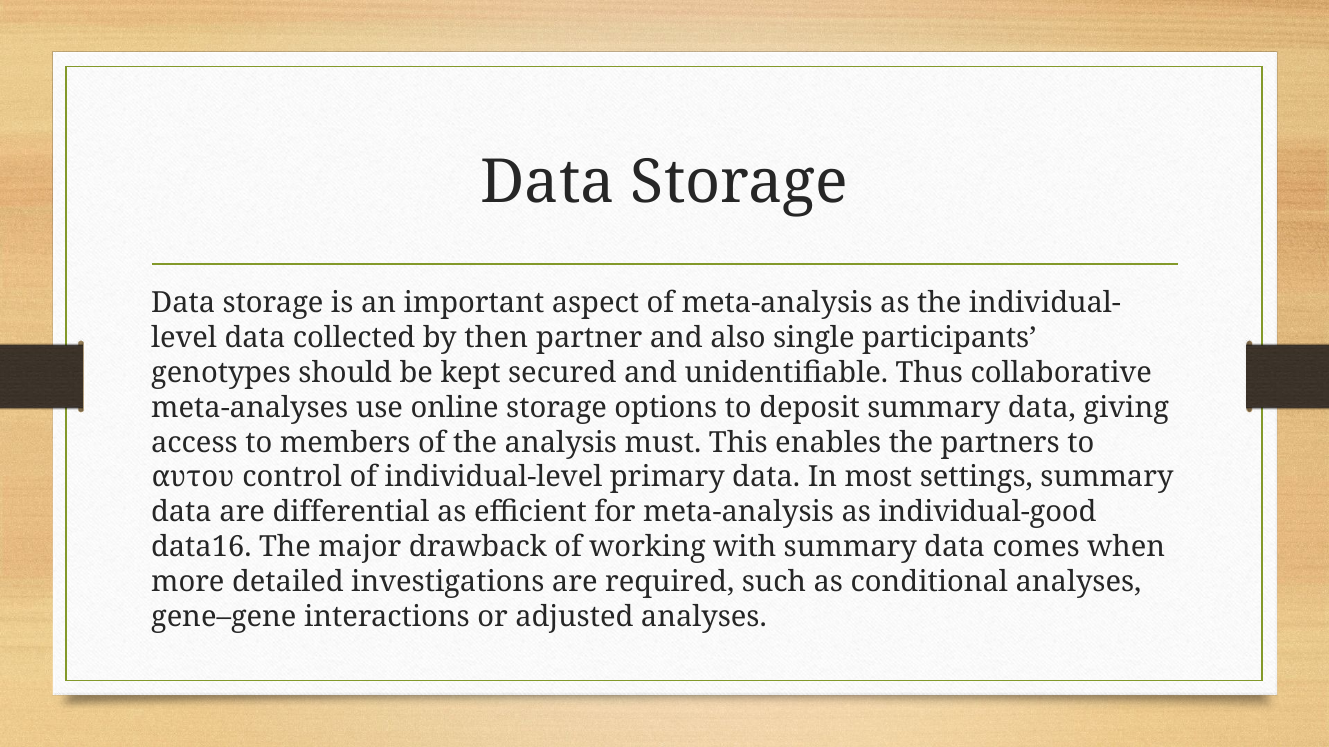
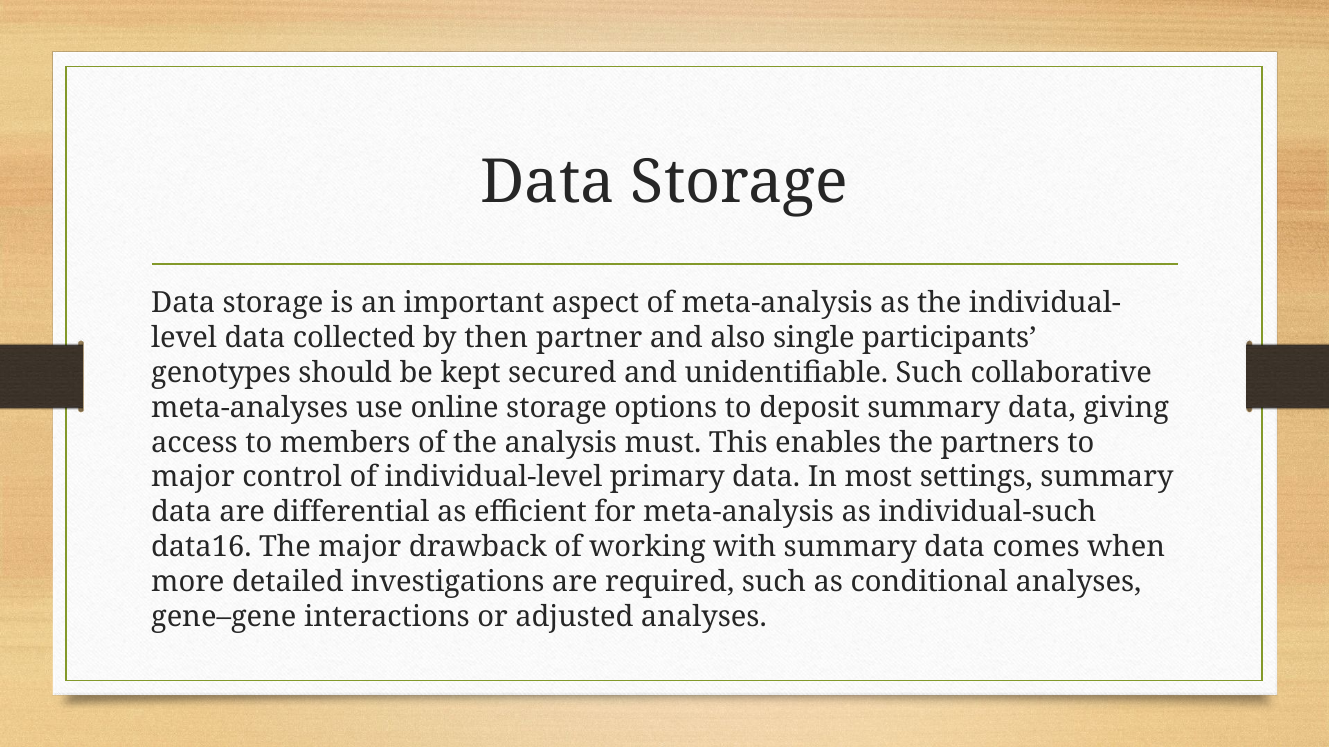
unidentifiable Thus: Thus -> Such
αυτου at (193, 478): αυτου -> major
individual-good: individual-good -> individual-such
